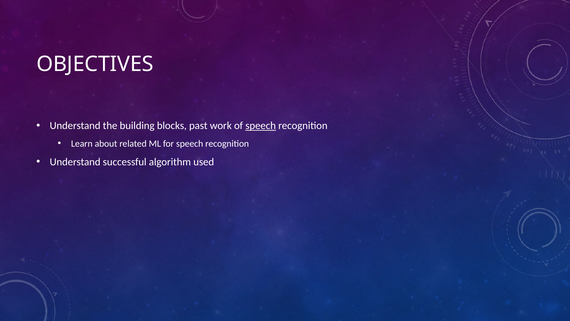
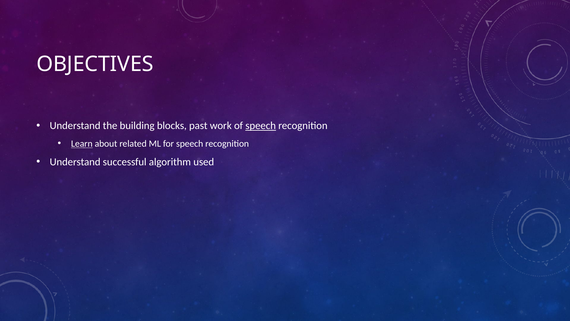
Learn underline: none -> present
